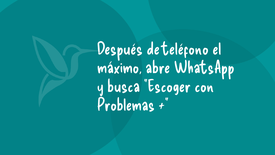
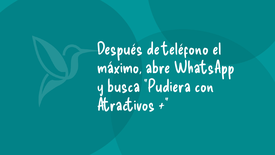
Escoger: Escoger -> Pudiera
Problemas: Problemas -> Atractivos
